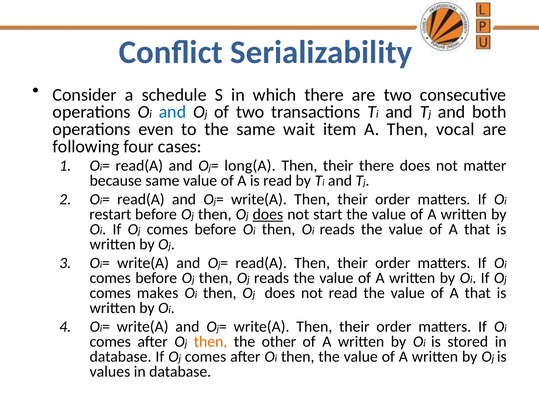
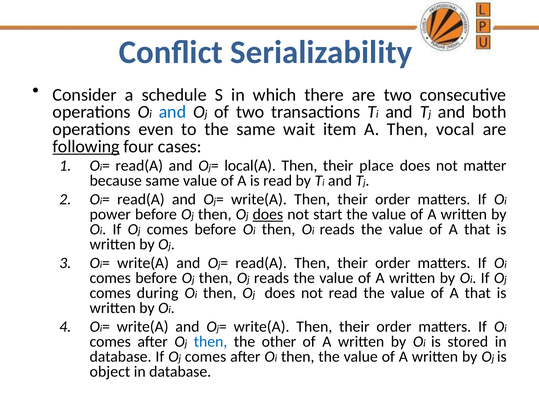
following underline: none -> present
long(A: long(A -> local(A
their there: there -> place
restart: restart -> power
makes: makes -> during
then at (211, 342) colour: orange -> blue
values: values -> object
